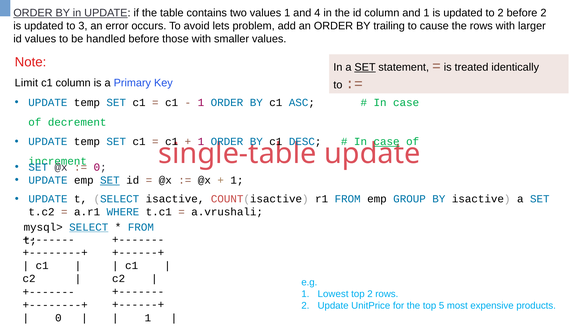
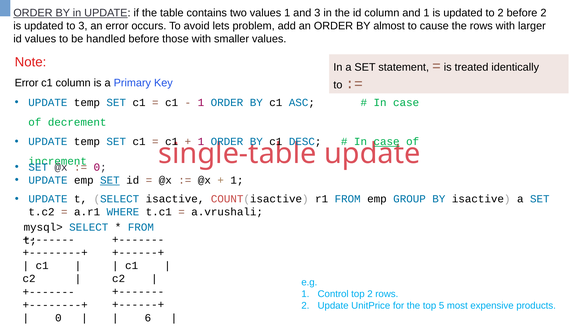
and 4: 4 -> 3
trailing: trailing -> almost
SET at (365, 67) underline: present -> none
Limit at (26, 83): Limit -> Error
SELECT at (89, 227) underline: present -> none
Lowest: Lowest -> Control
1 at (148, 317): 1 -> 6
